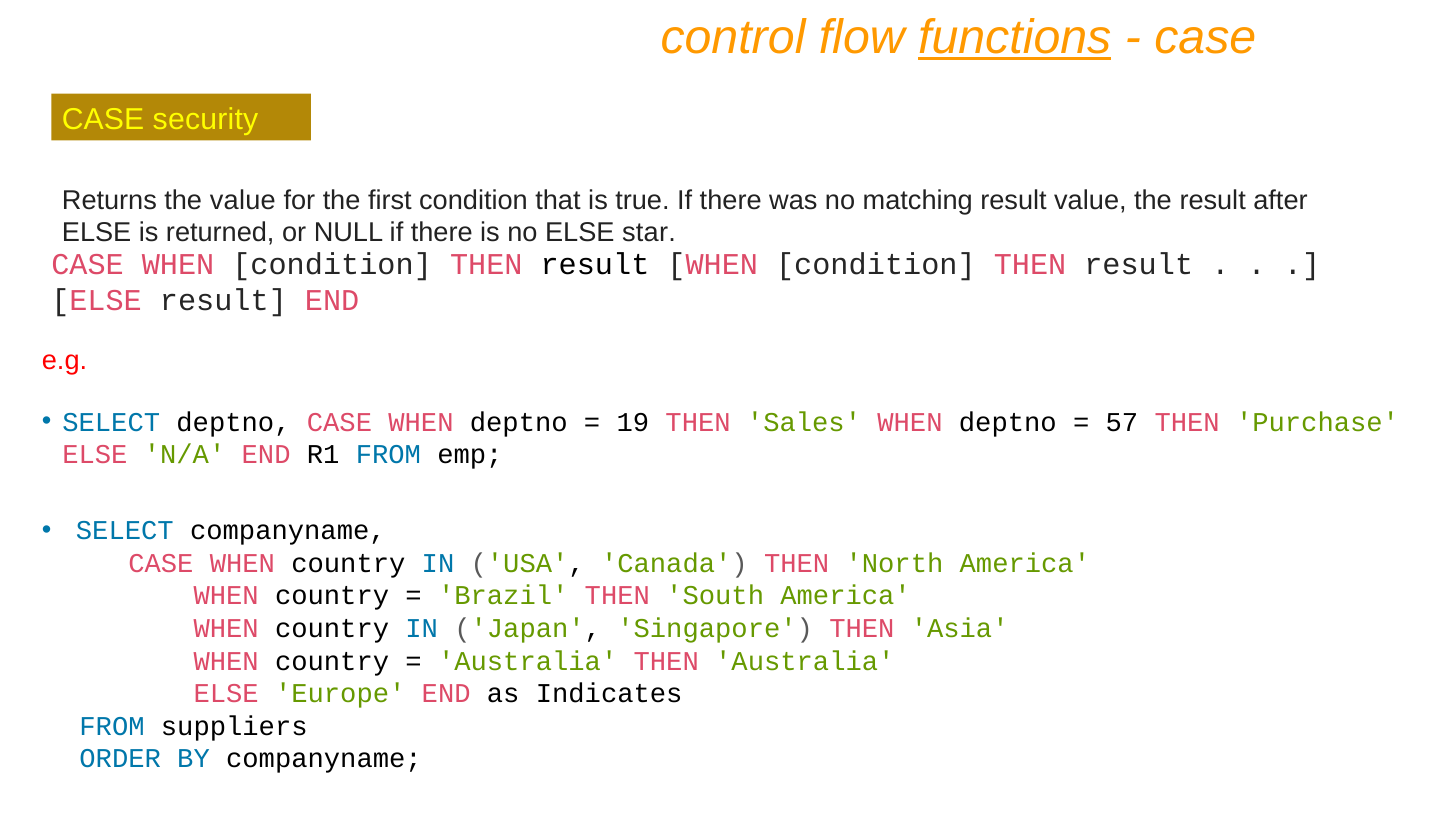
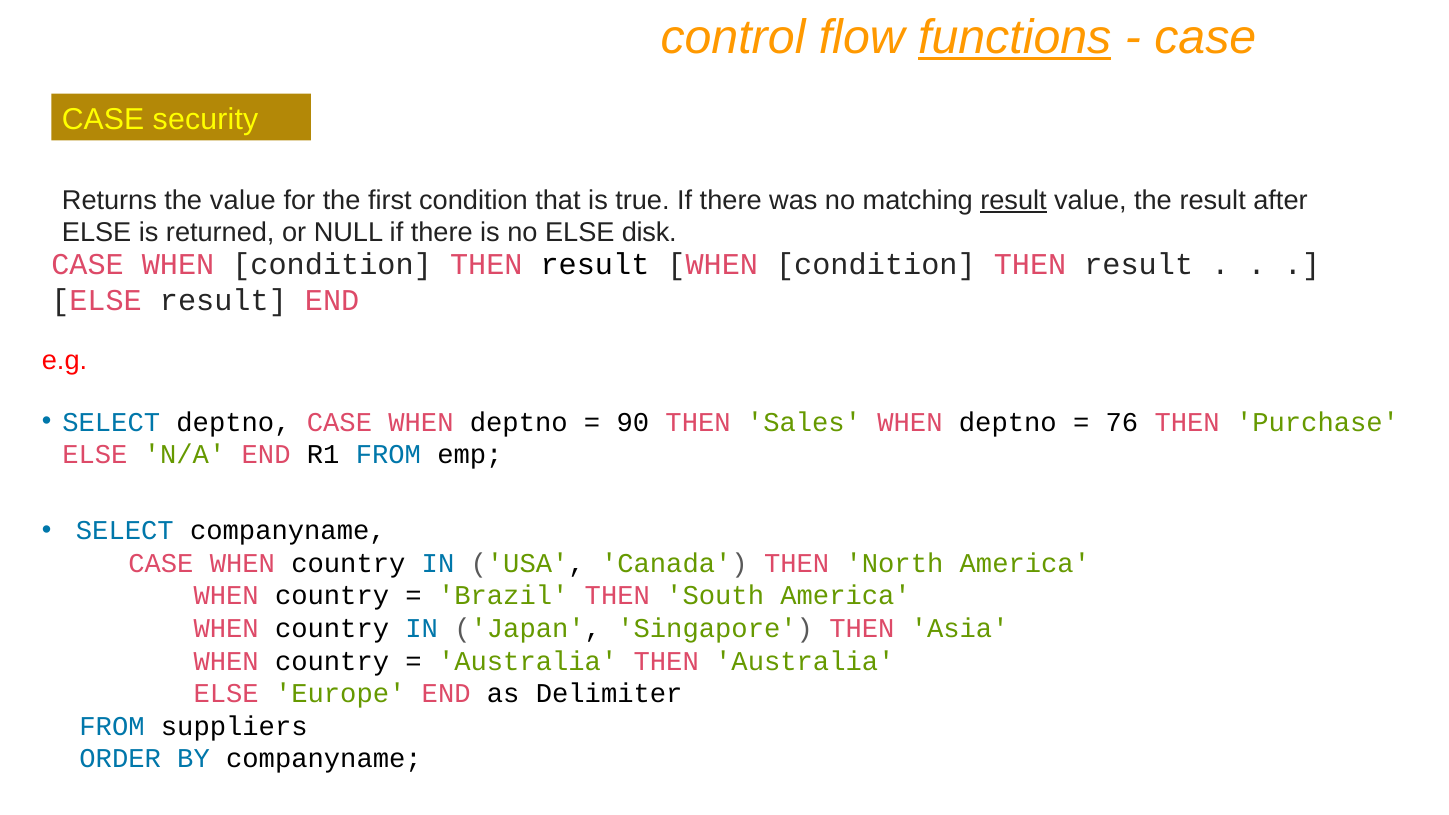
result at (1014, 200) underline: none -> present
star: star -> disk
19: 19 -> 90
57: 57 -> 76
Indicates: Indicates -> Delimiter
